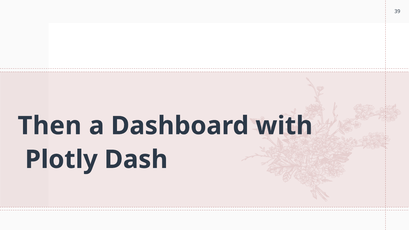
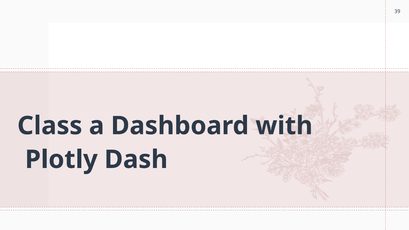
Then: Then -> Class
